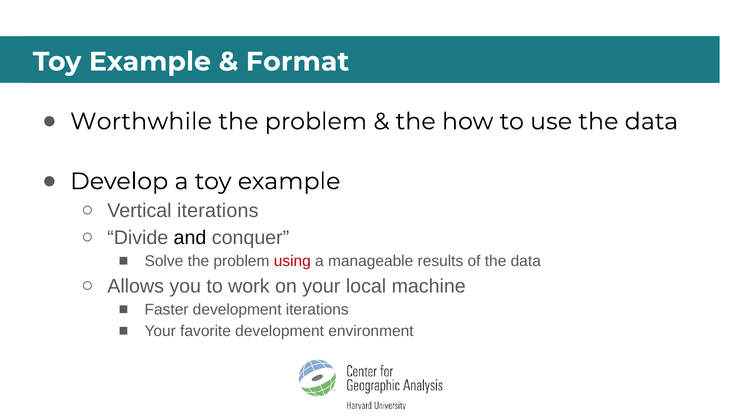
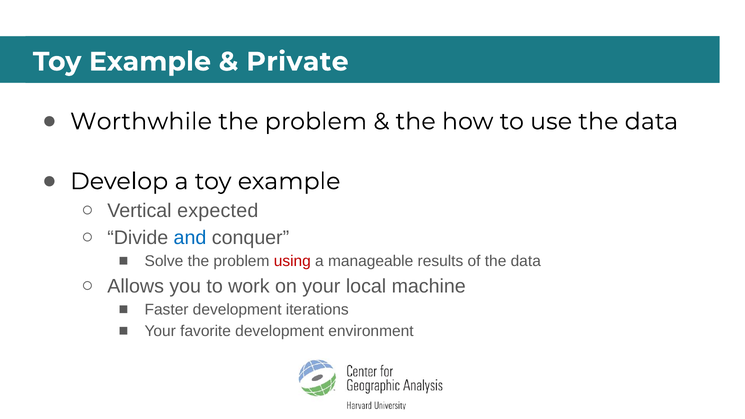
Format: Format -> Private
Vertical iterations: iterations -> expected
and colour: black -> blue
